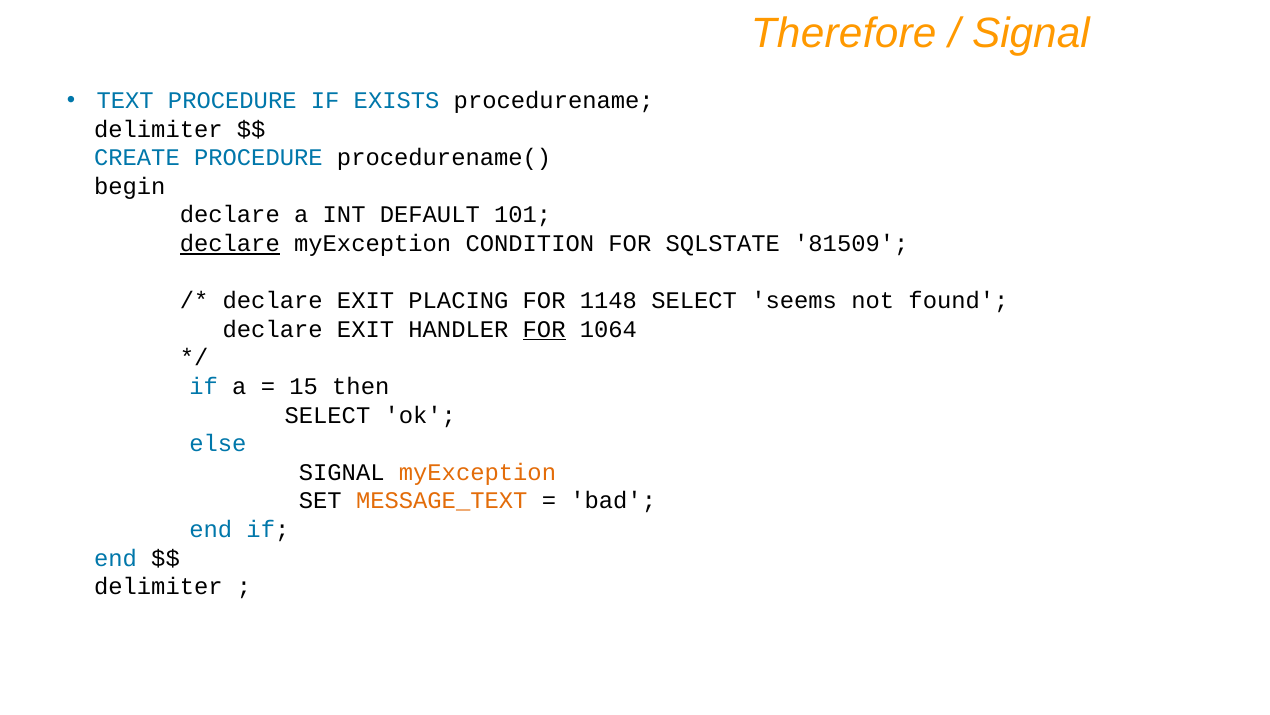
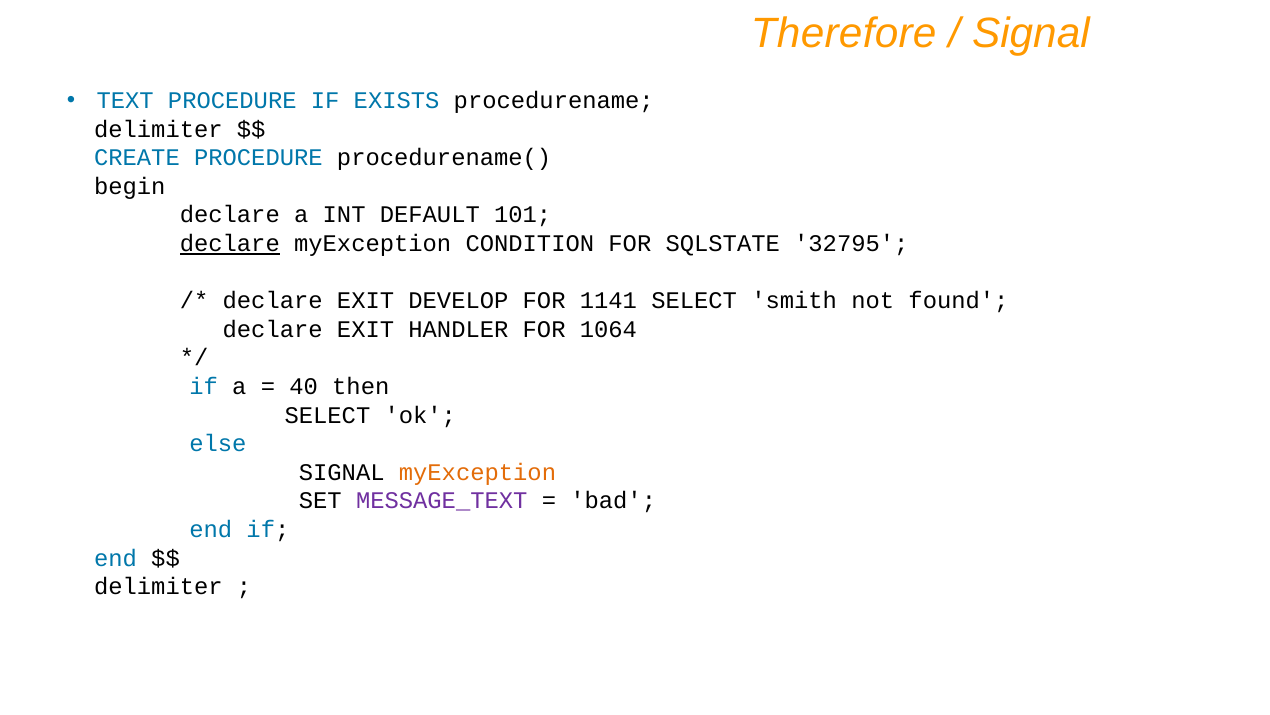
81509: 81509 -> 32795
PLACING: PLACING -> DEVELOP
1148: 1148 -> 1141
seems: seems -> smith
FOR at (544, 329) underline: present -> none
15: 15 -> 40
MESSAGE_TEXT colour: orange -> purple
